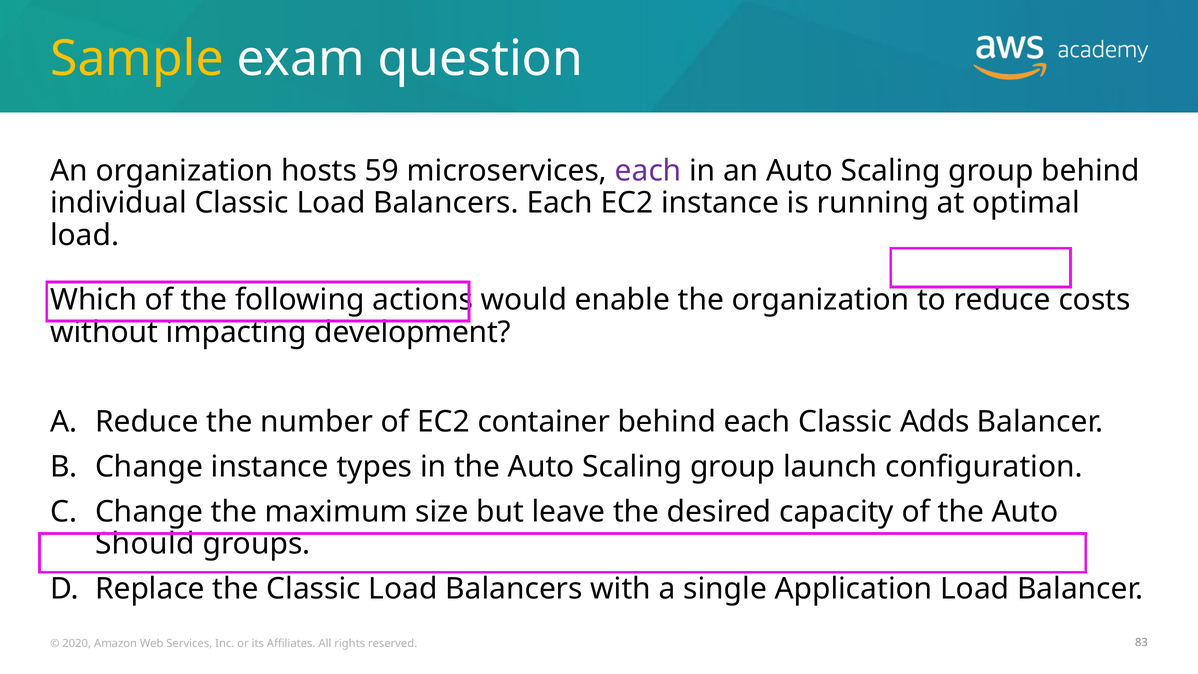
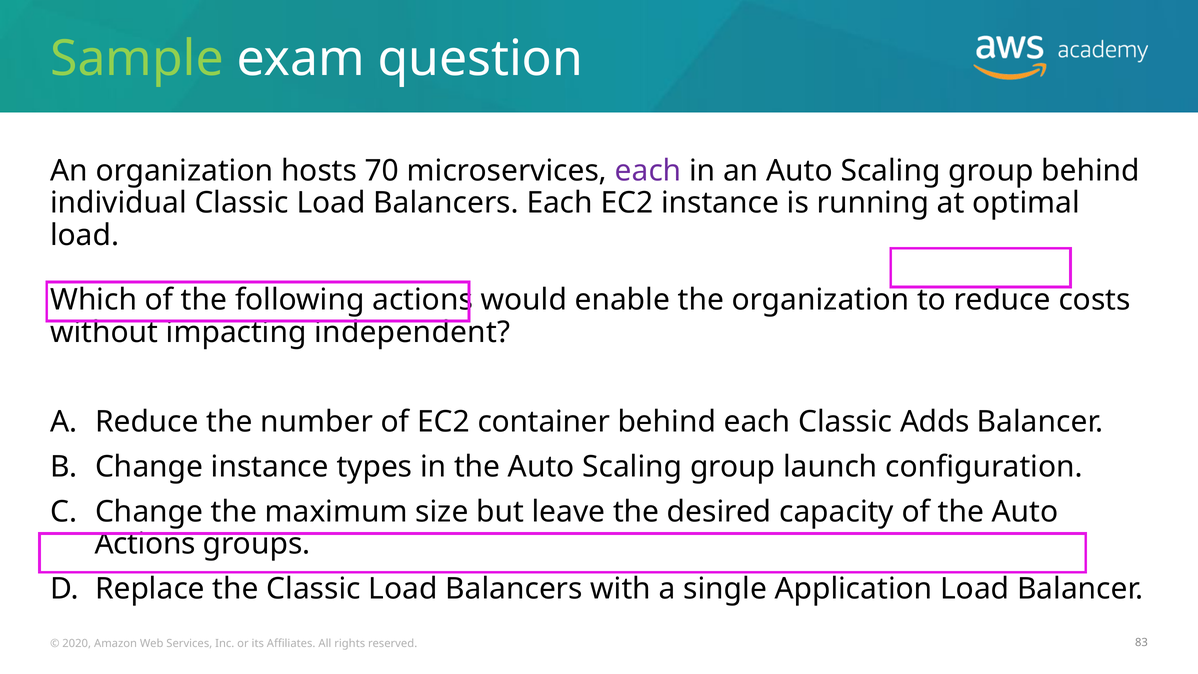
Sample colour: yellow -> light green
59: 59 -> 70
development: development -> independent
Should at (145, 544): Should -> Actions
